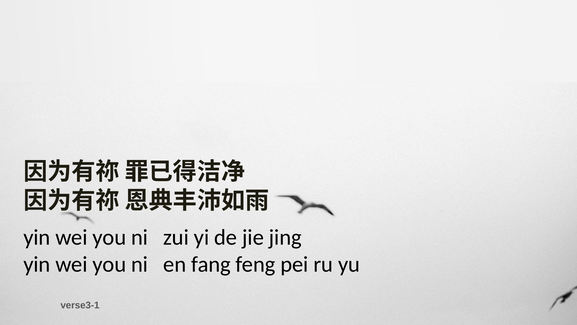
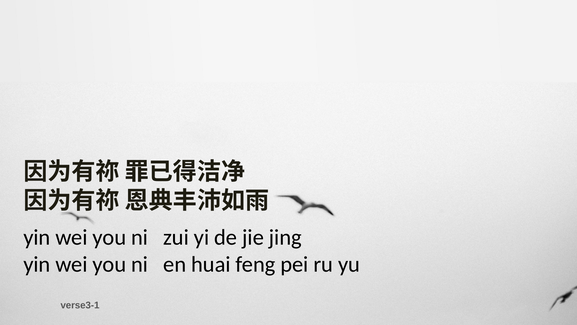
fang: fang -> huai
